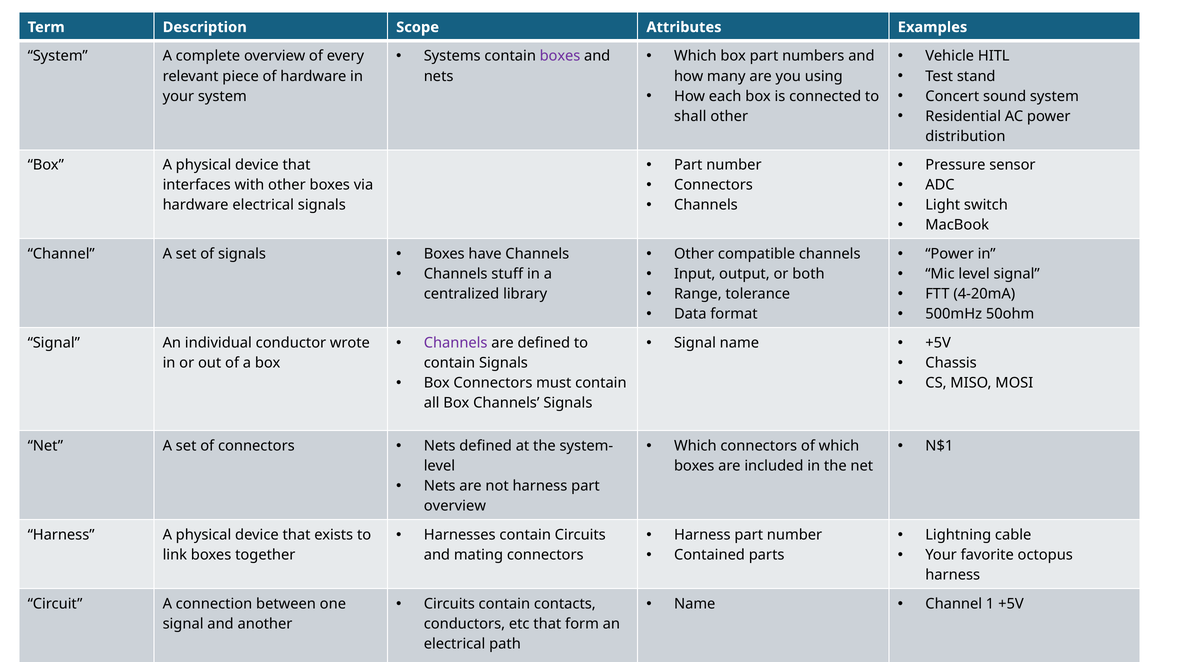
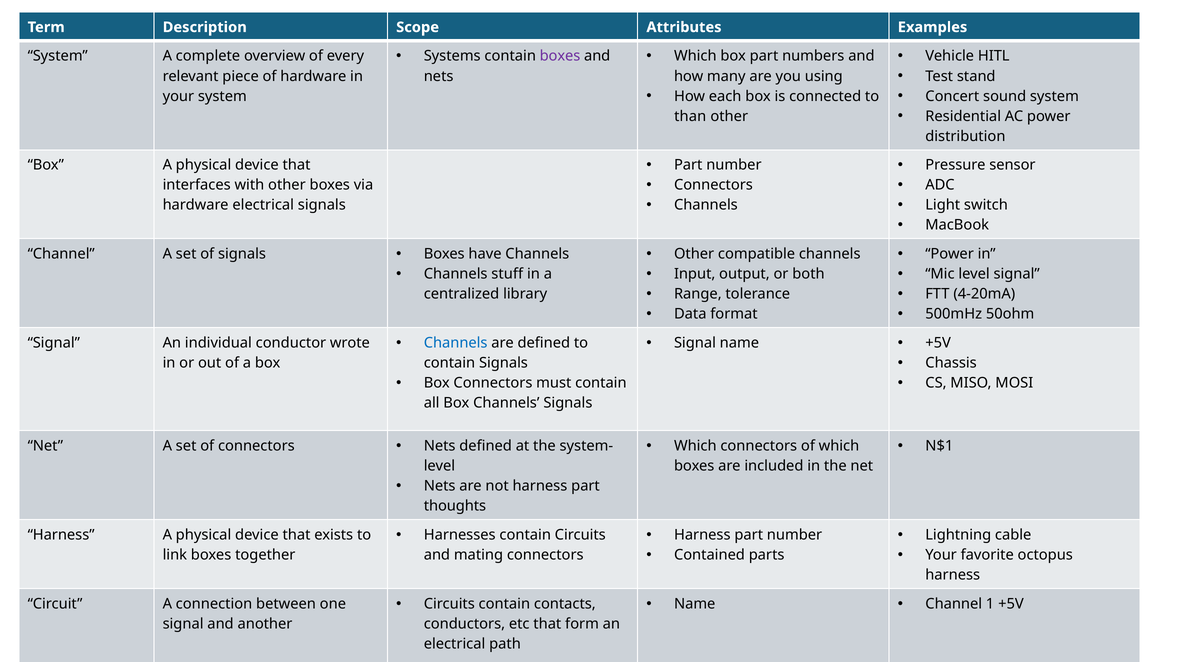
shall: shall -> than
Channels at (456, 343) colour: purple -> blue
overview at (455, 506): overview -> thoughts
